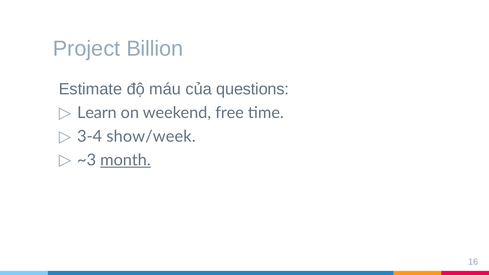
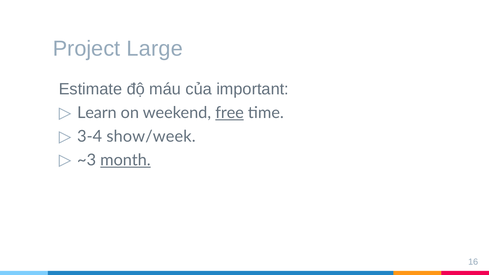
Billion: Billion -> Large
questions: questions -> important
free underline: none -> present
